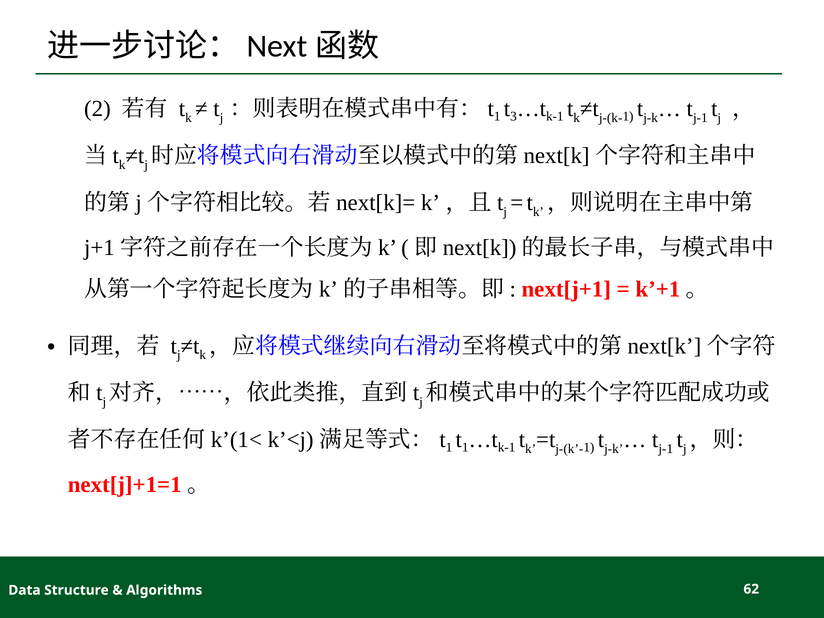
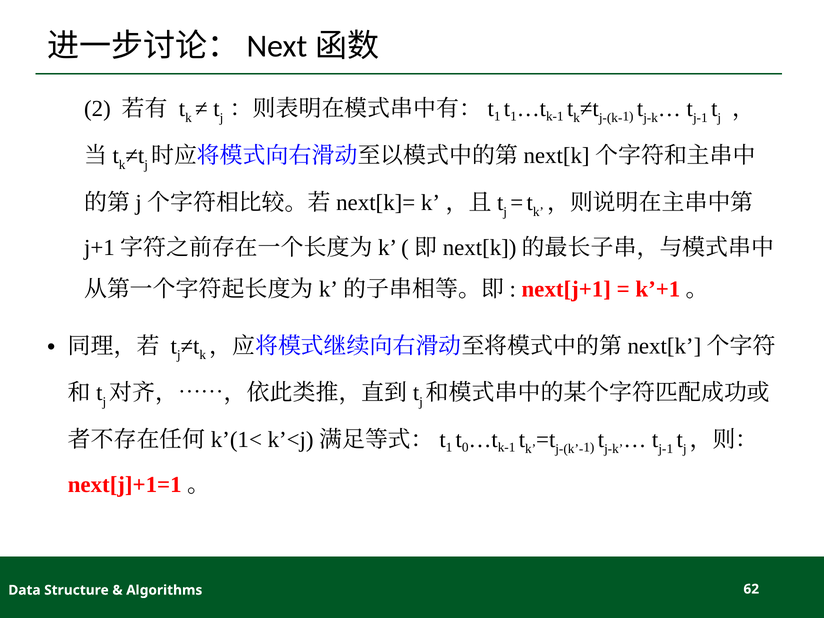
3 at (513, 116): 3 -> 1
1 at (465, 447): 1 -> 0
